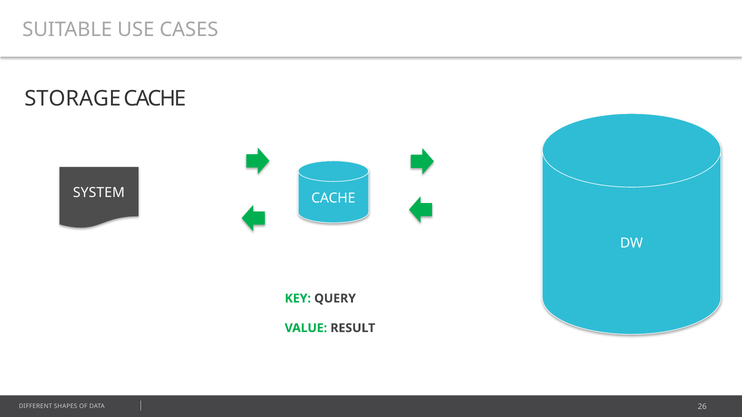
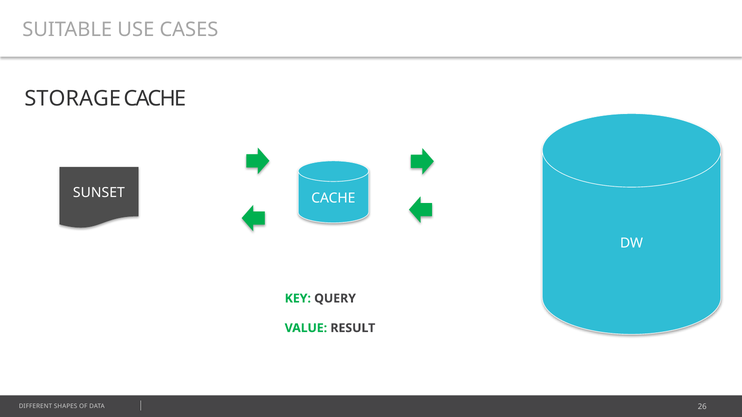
SYSTEM: SYSTEM -> SUNSET
